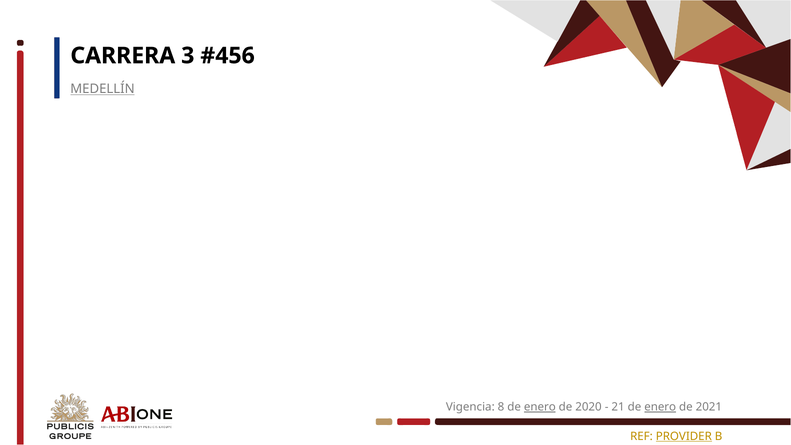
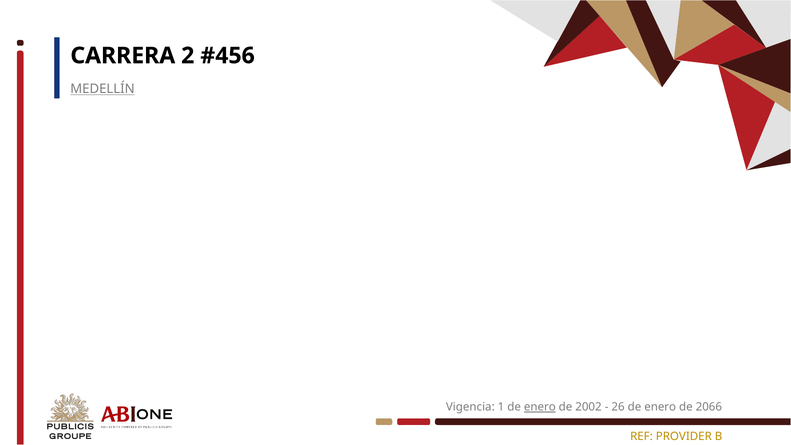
3: 3 -> 2
8: 8 -> 1
2020: 2020 -> 2002
21: 21 -> 26
enero at (660, 407) underline: present -> none
2021: 2021 -> 2066
PROVIDER underline: present -> none
